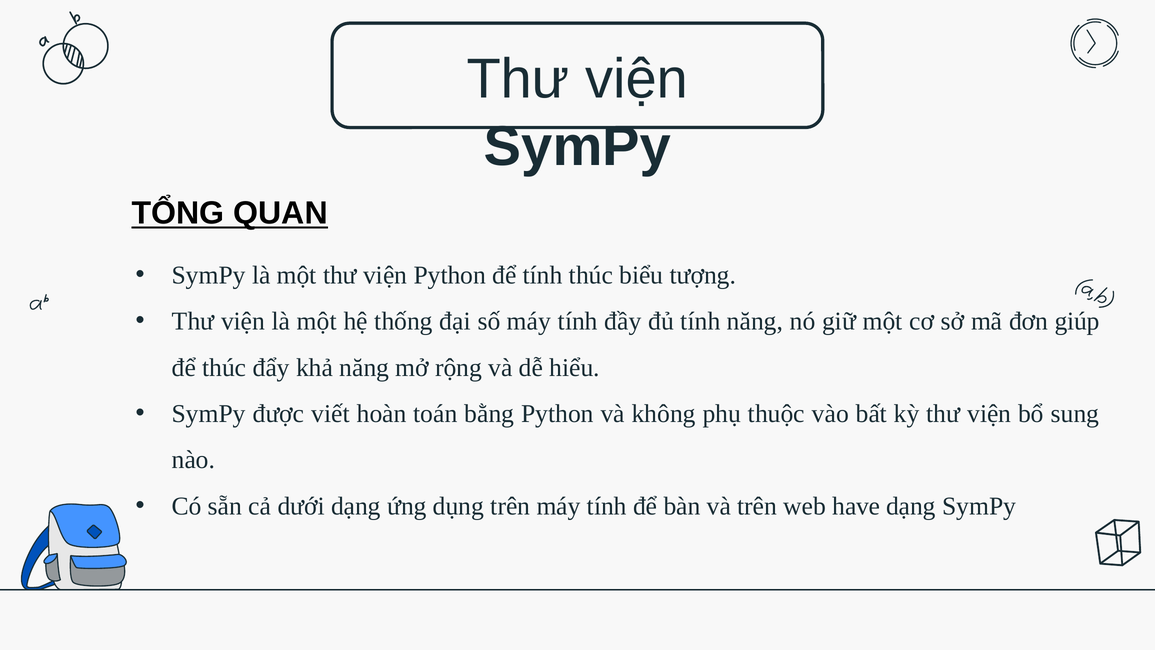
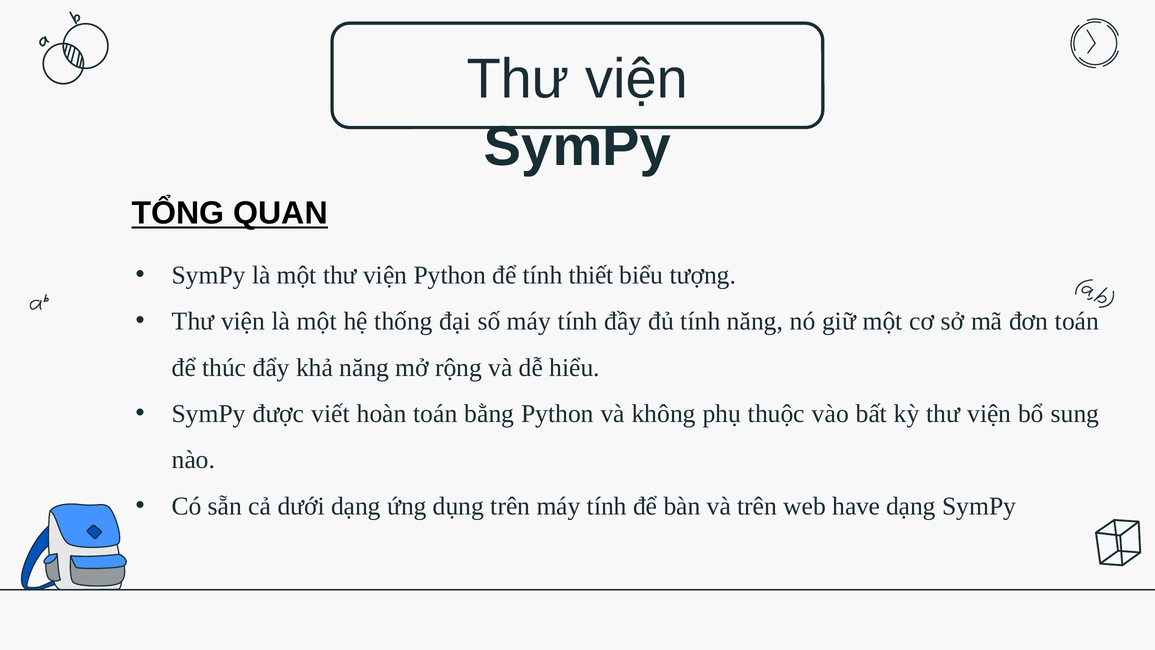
tính thúc: thúc -> thiết
đơn giúp: giúp -> toán
